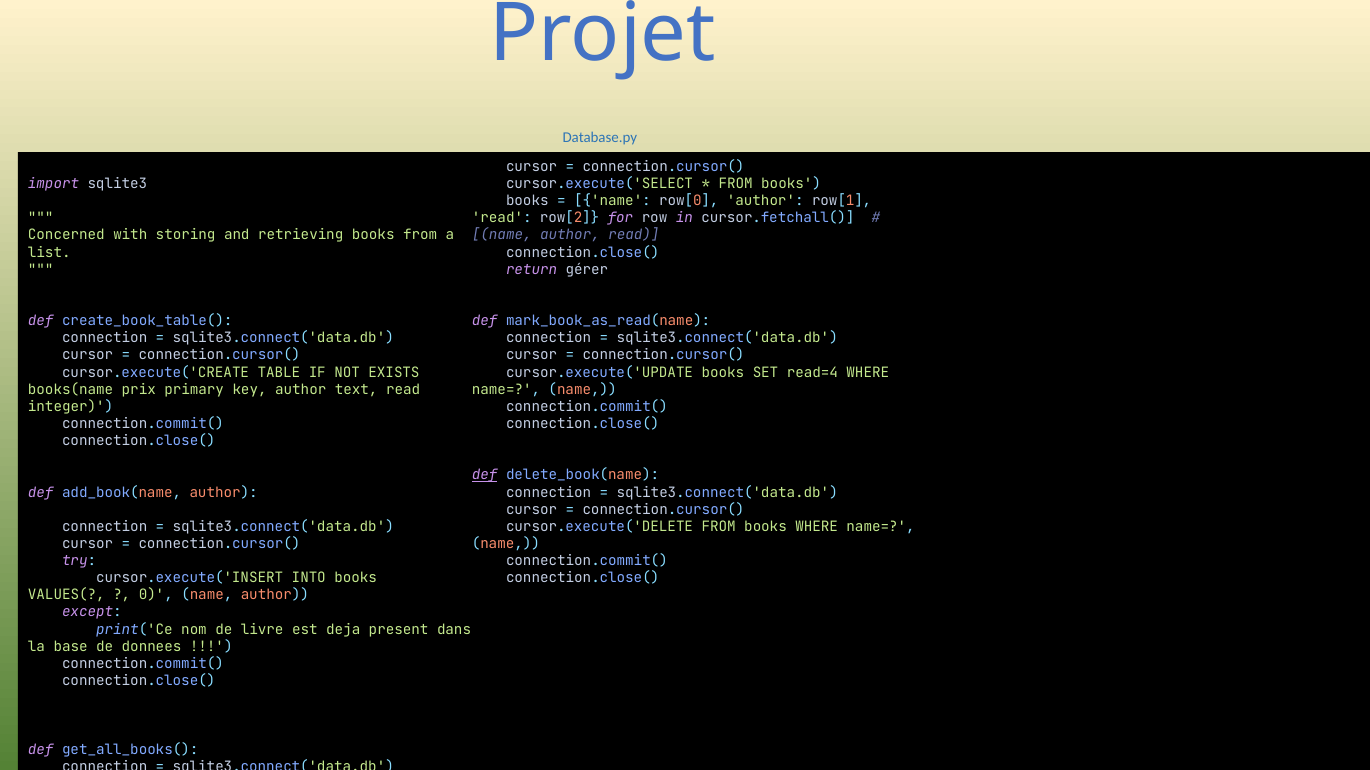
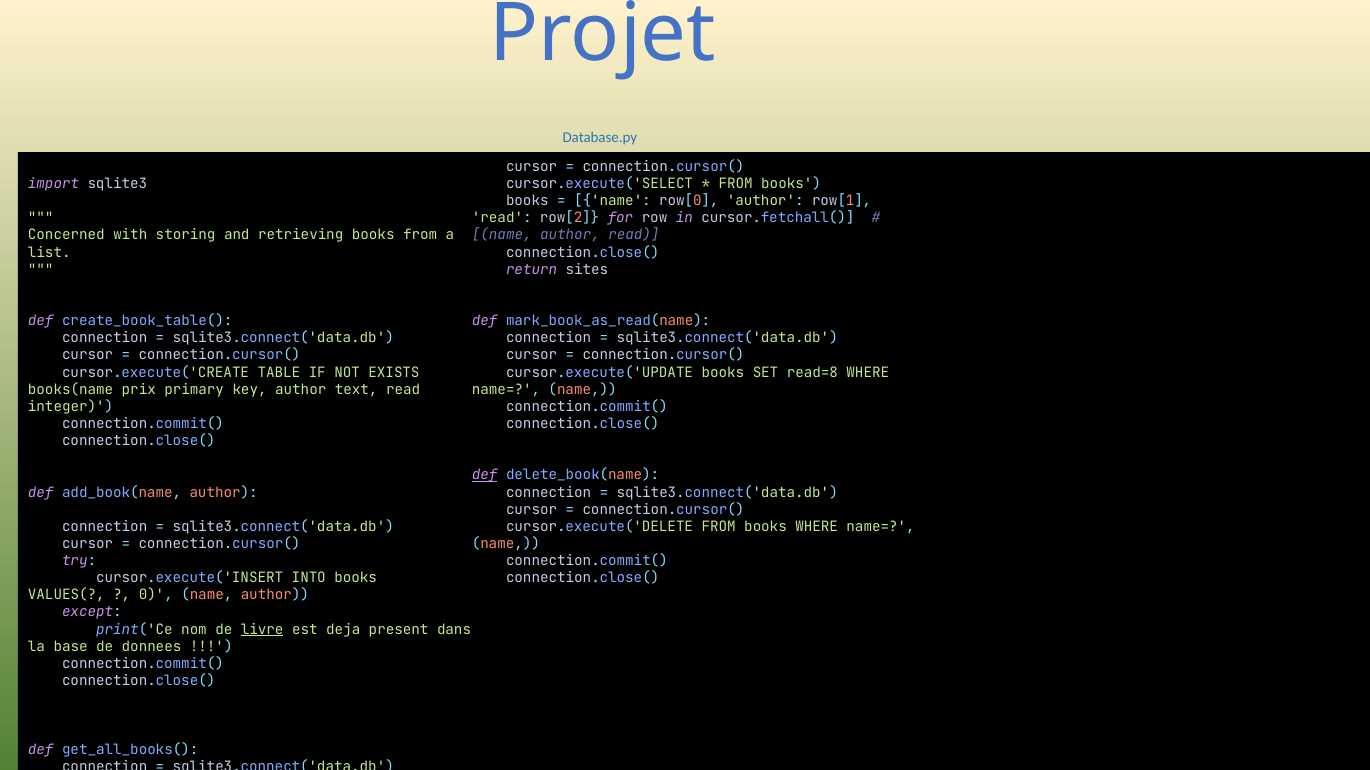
gérer: gérer -> sites
read=4: read=4 -> read=8
livre underline: none -> present
